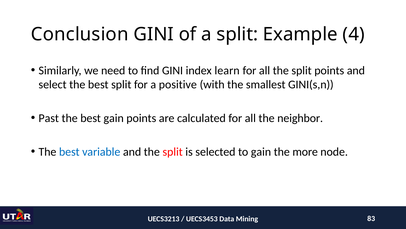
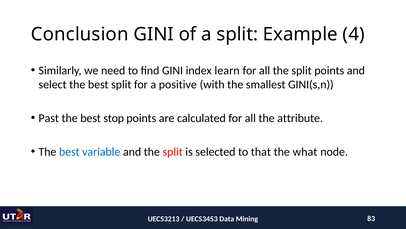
best gain: gain -> stop
neighbor: neighbor -> attribute
to gain: gain -> that
more: more -> what
